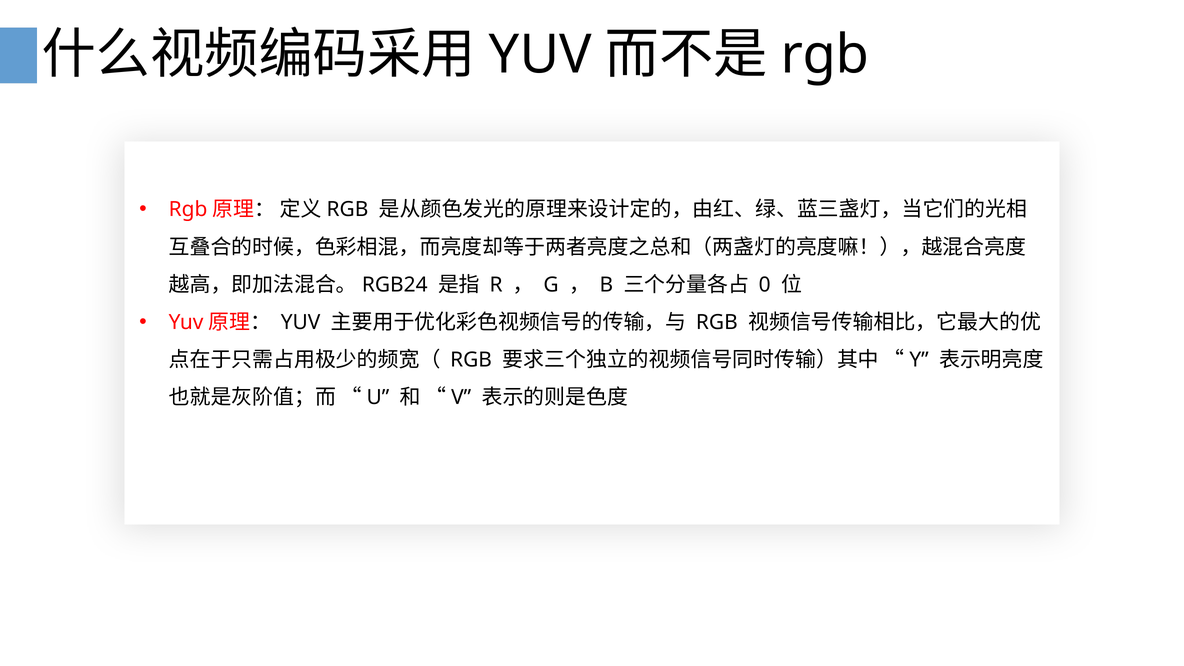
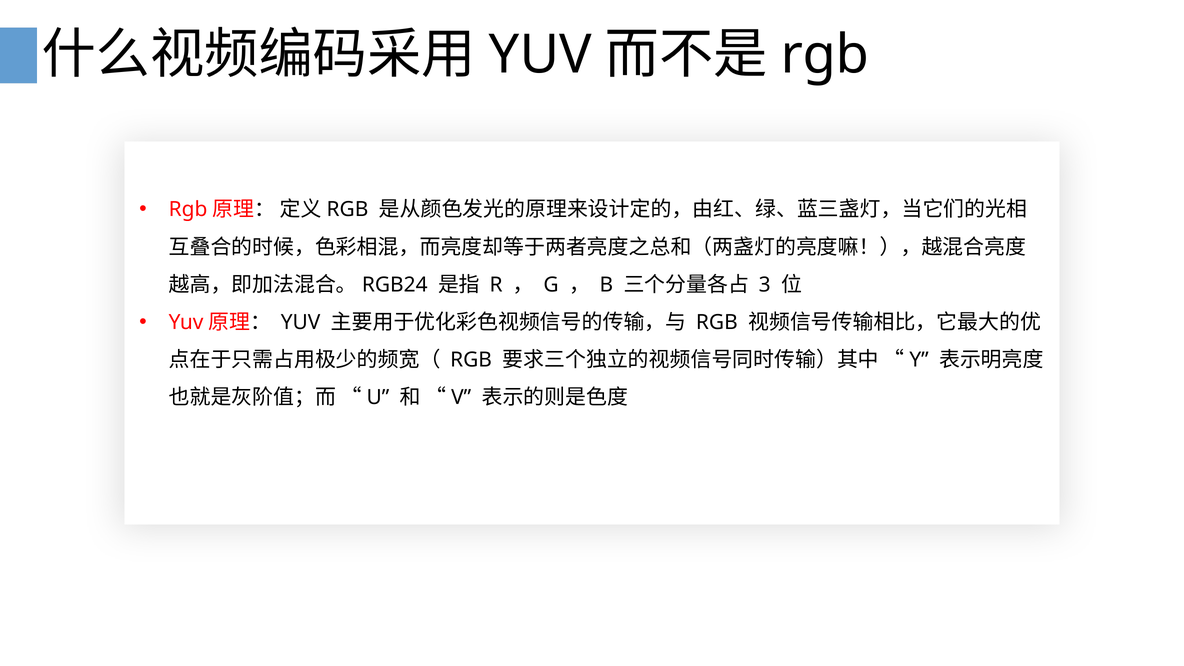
0: 0 -> 3
